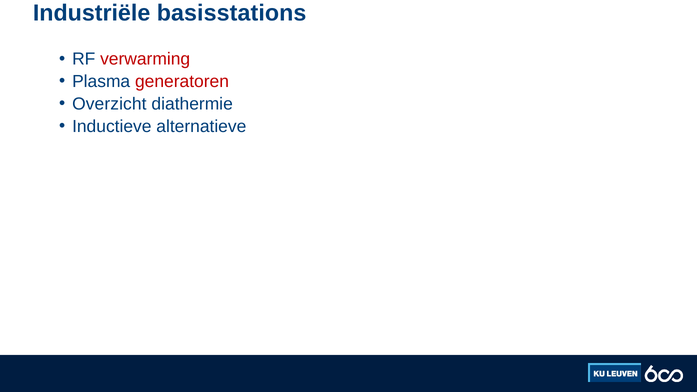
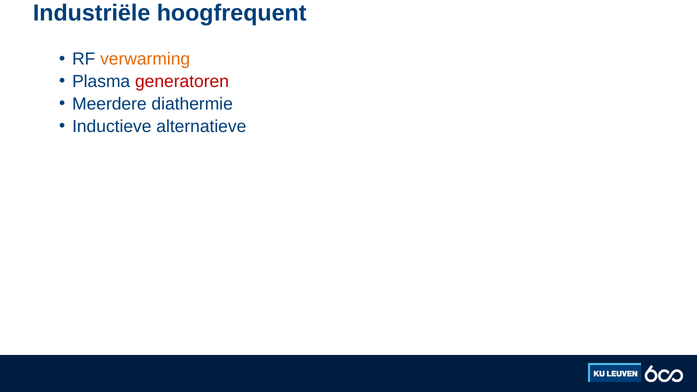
basisstations: basisstations -> hoogfrequent
verwarming colour: red -> orange
Overzicht: Overzicht -> Meerdere
